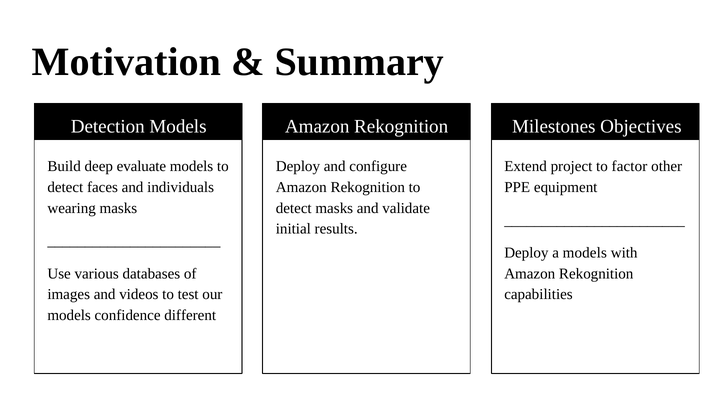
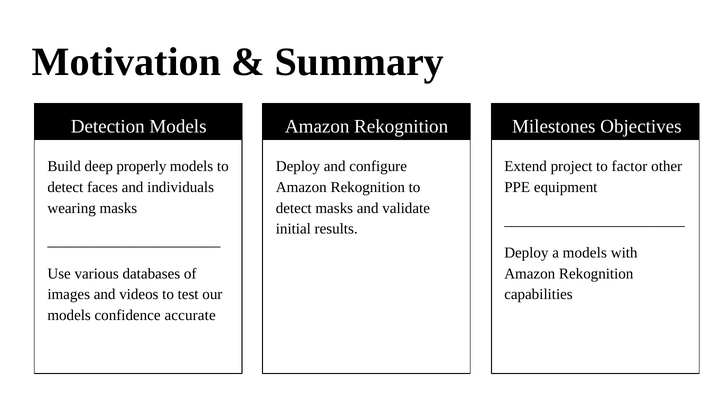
evaluate: evaluate -> properly
different: different -> accurate
